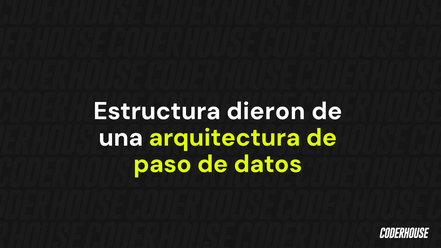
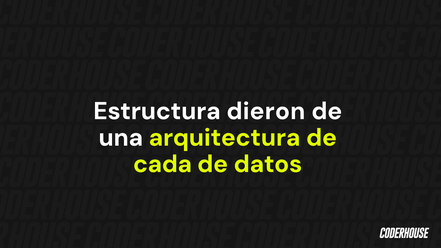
paso: paso -> cada
